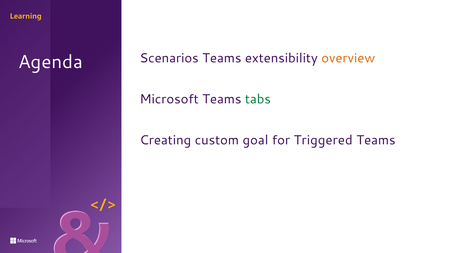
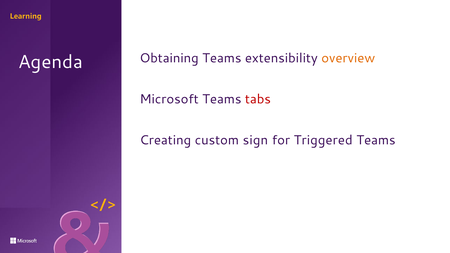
Scenarios: Scenarios -> Obtaining
tabs colour: green -> red
goal: goal -> sign
